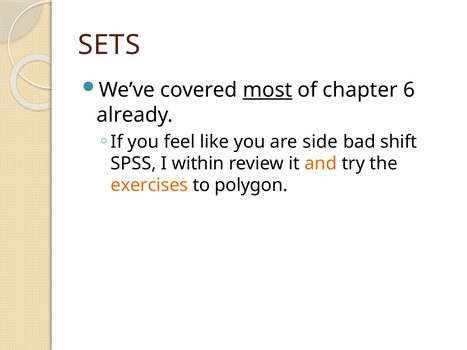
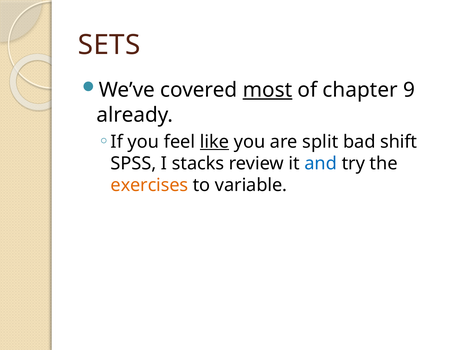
6: 6 -> 9
like underline: none -> present
side: side -> split
within: within -> stacks
and colour: orange -> blue
polygon: polygon -> variable
